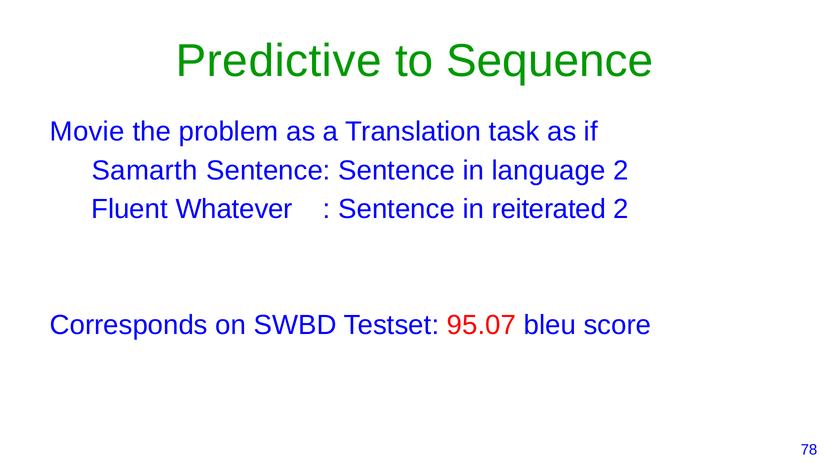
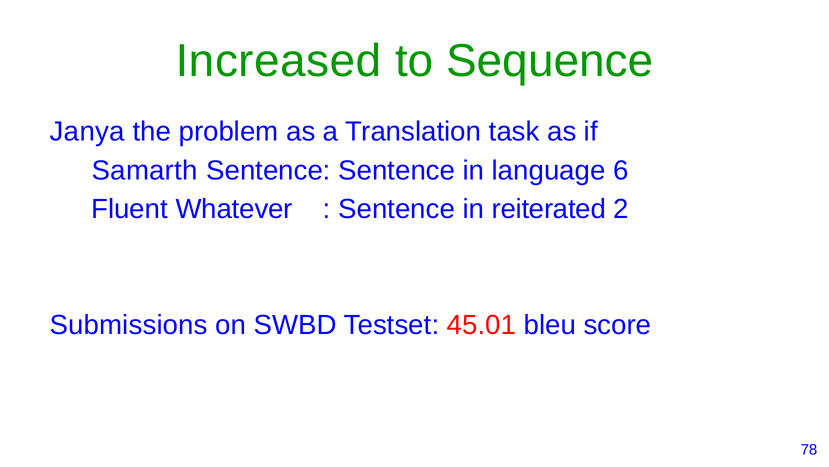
Predictive: Predictive -> Increased
Movie: Movie -> Janya
language 2: 2 -> 6
Corresponds: Corresponds -> Submissions
95.07: 95.07 -> 45.01
